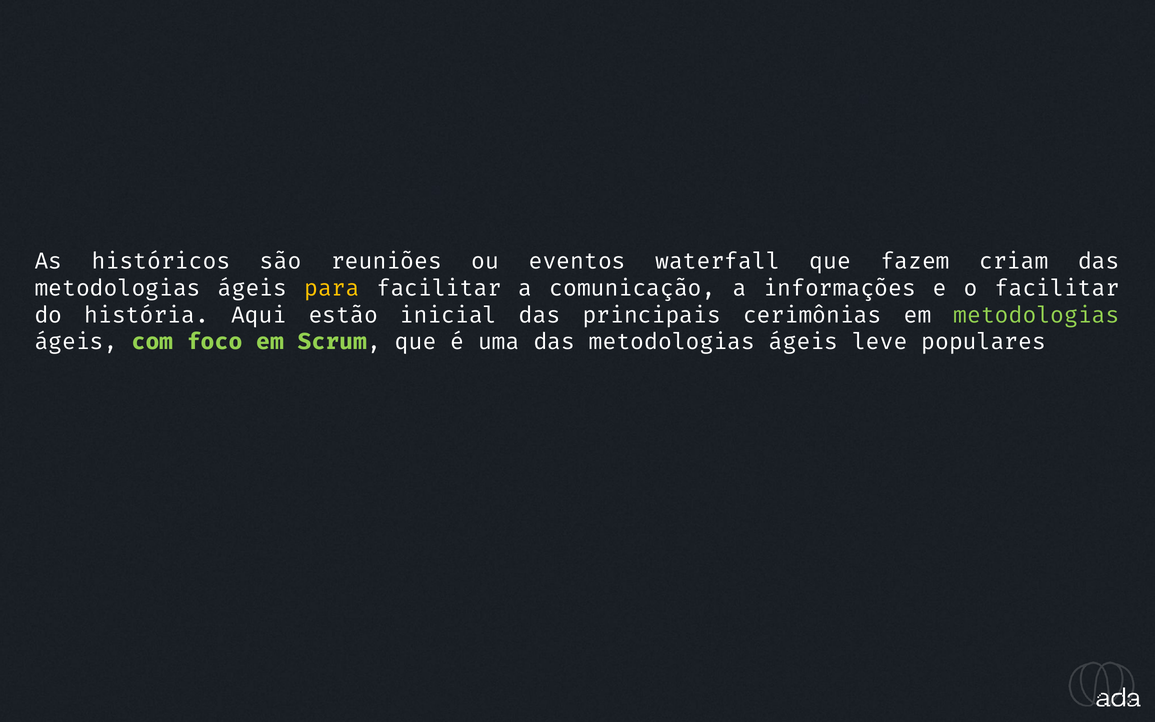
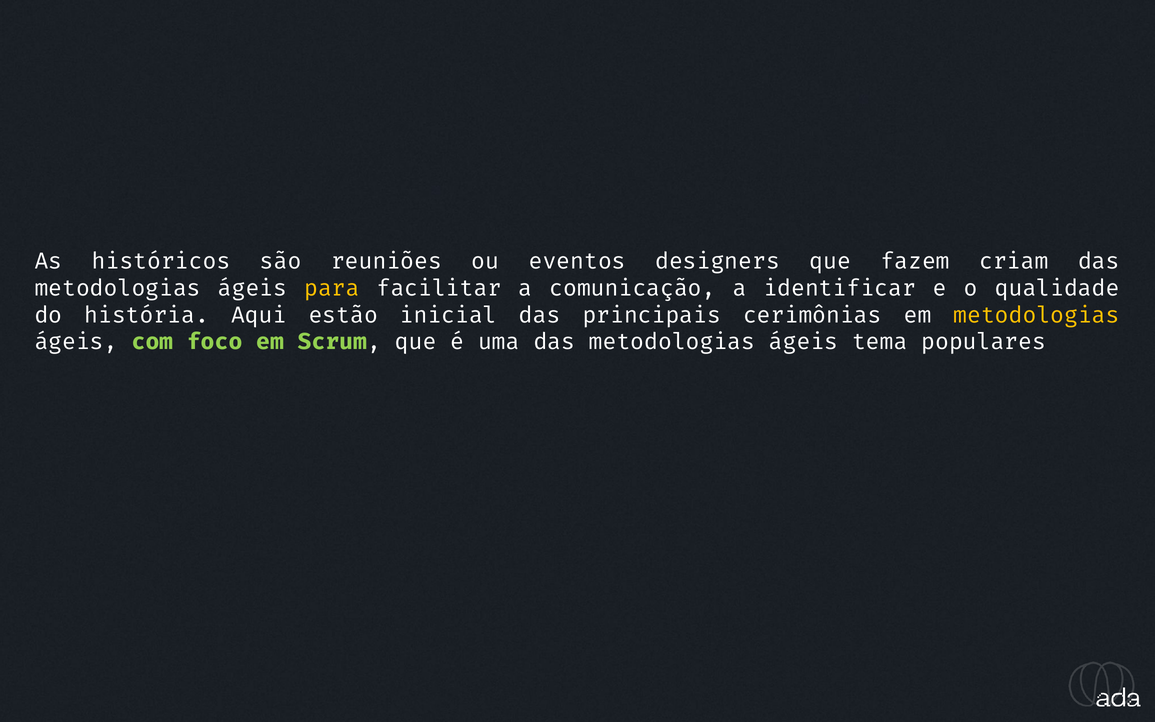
waterfall: waterfall -> designers
informações: informações -> identificar
o facilitar: facilitar -> qualidade
metodologias at (1036, 315) colour: light green -> yellow
leve: leve -> tema
